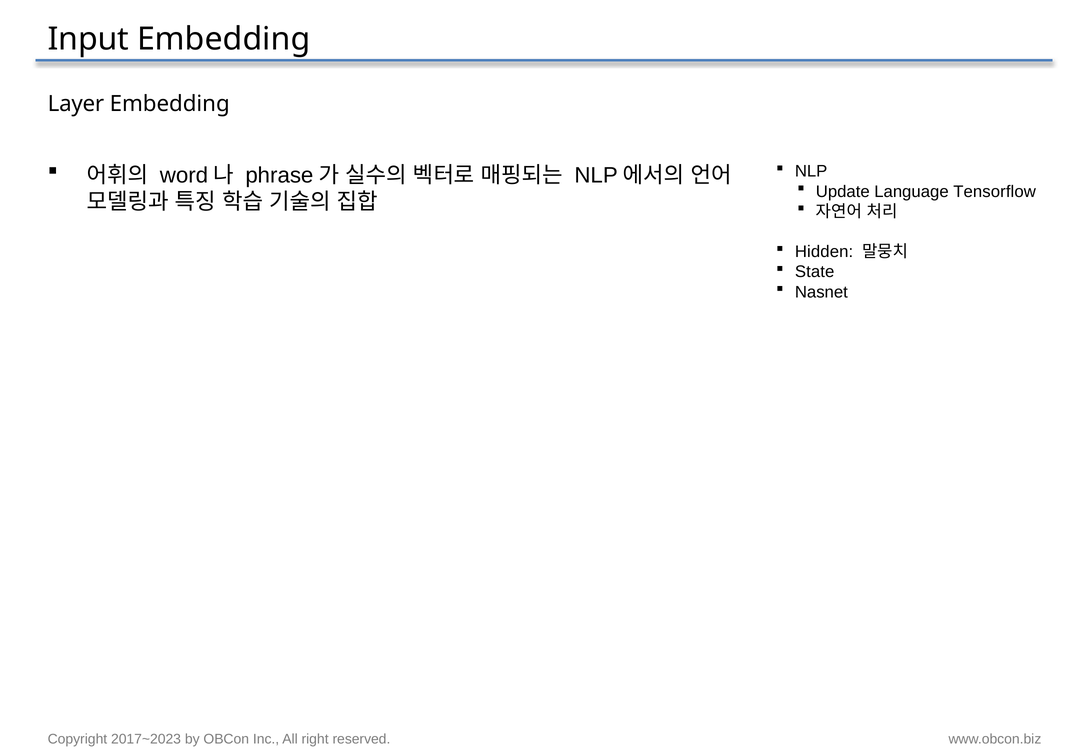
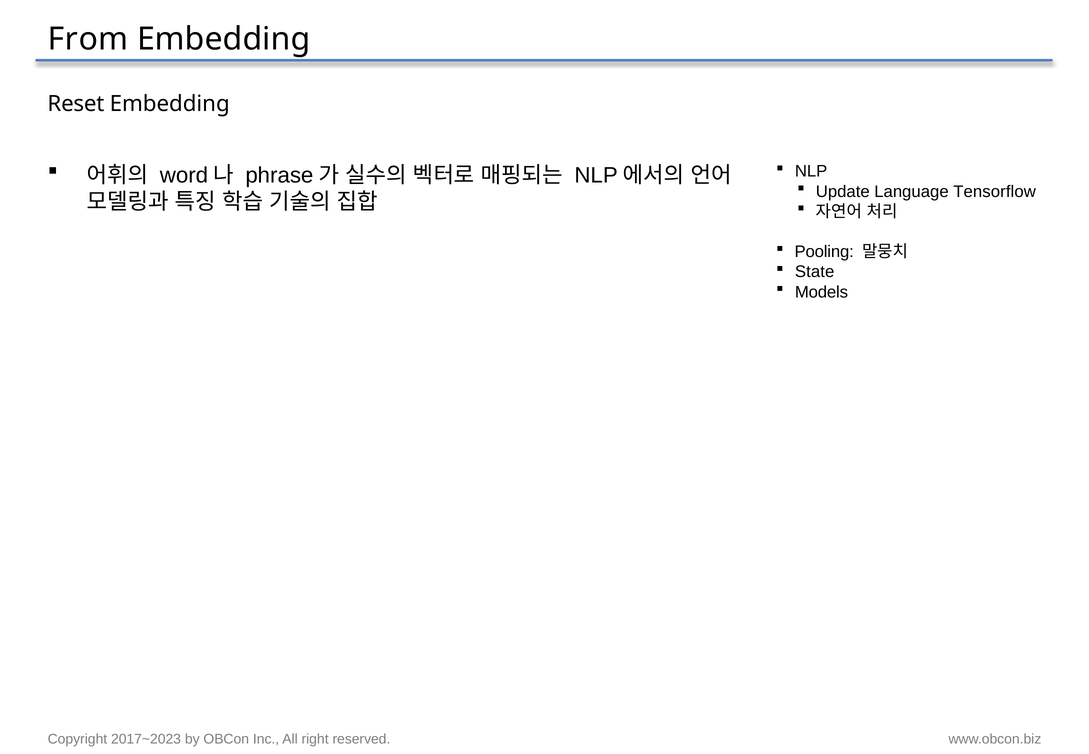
Input: Input -> From
Layer: Layer -> Reset
Hidden: Hidden -> Pooling
Nasnet: Nasnet -> Models
